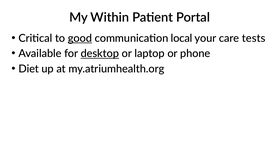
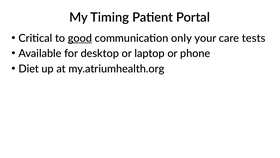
Within: Within -> Timing
local: local -> only
desktop underline: present -> none
